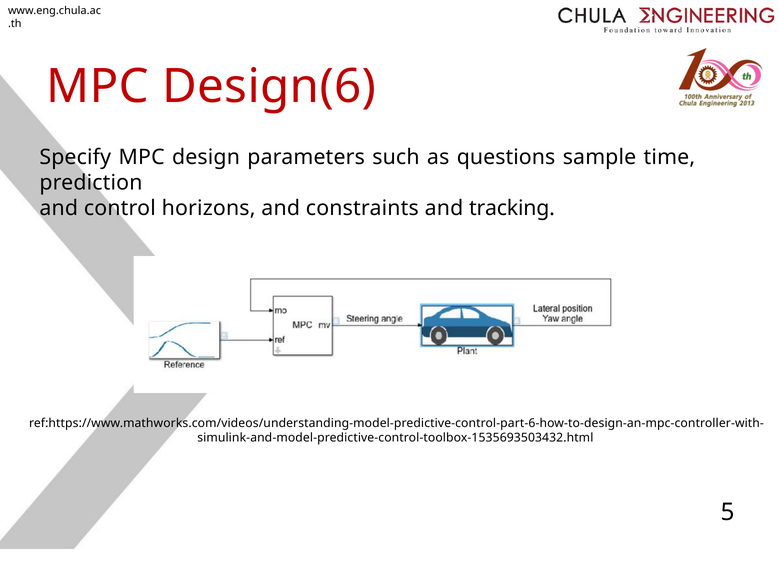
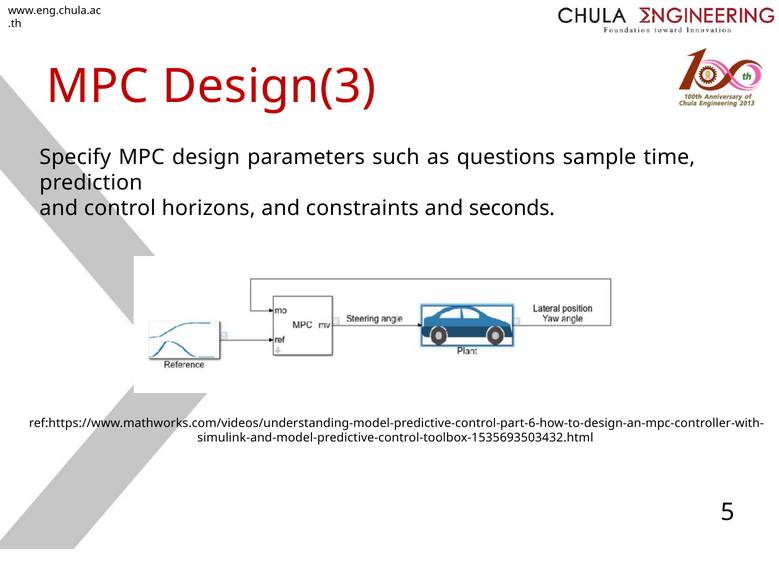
Design(6: Design(6 -> Design(3
tracking: tracking -> seconds
